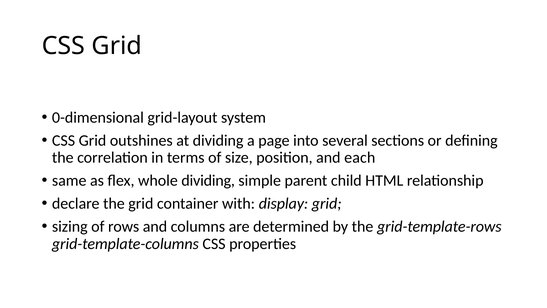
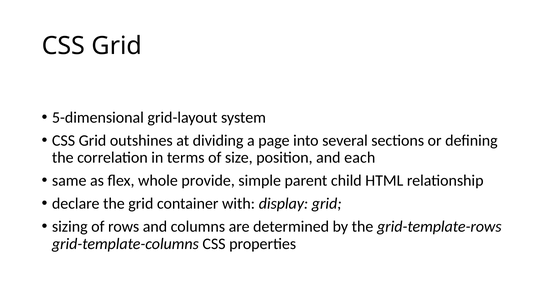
0-dimensional: 0-dimensional -> 5-dimensional
whole dividing: dividing -> provide
